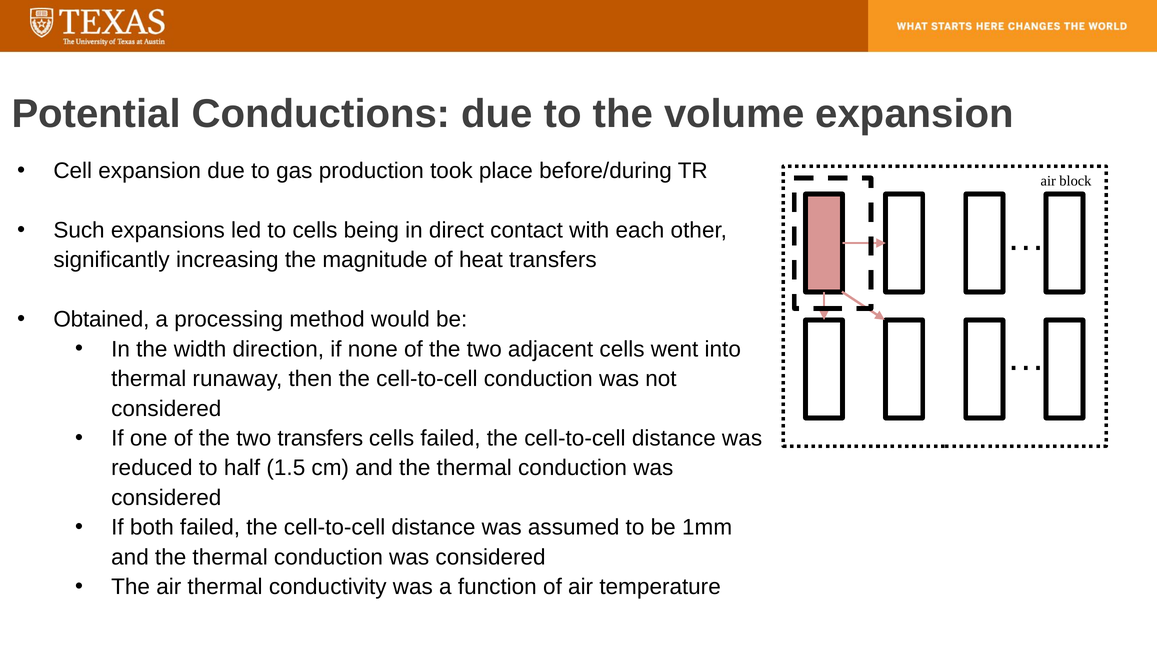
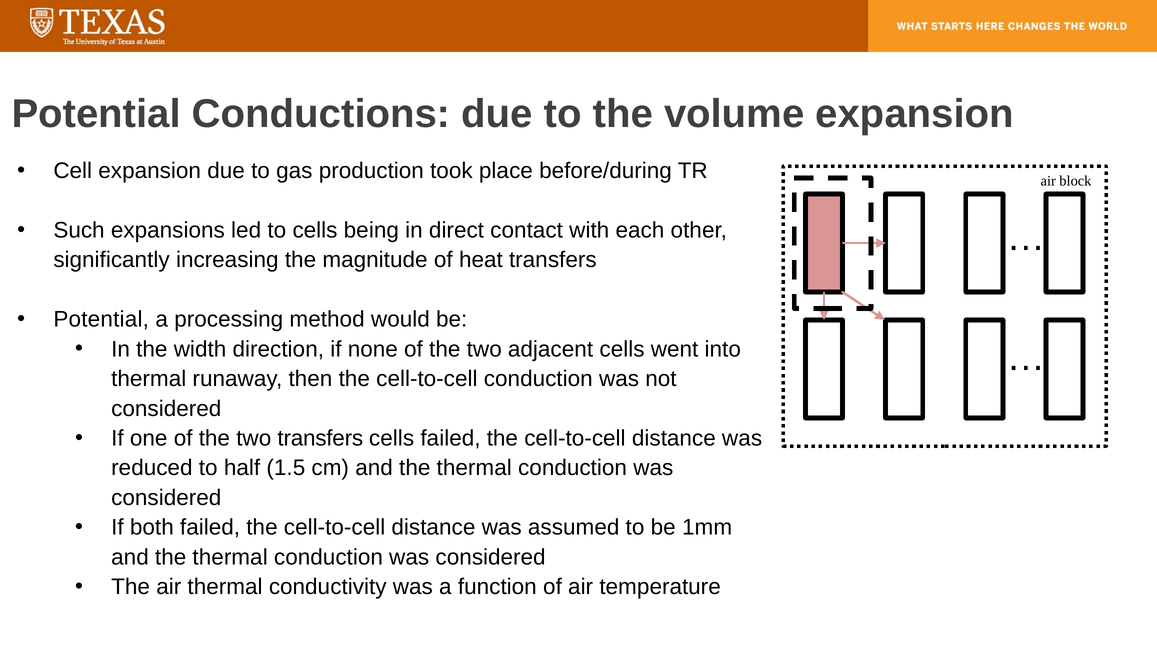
Obtained at (101, 319): Obtained -> Potential
